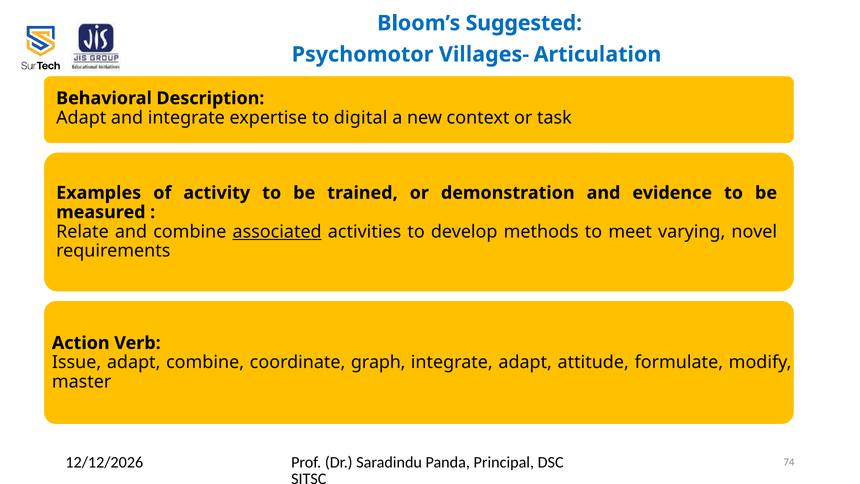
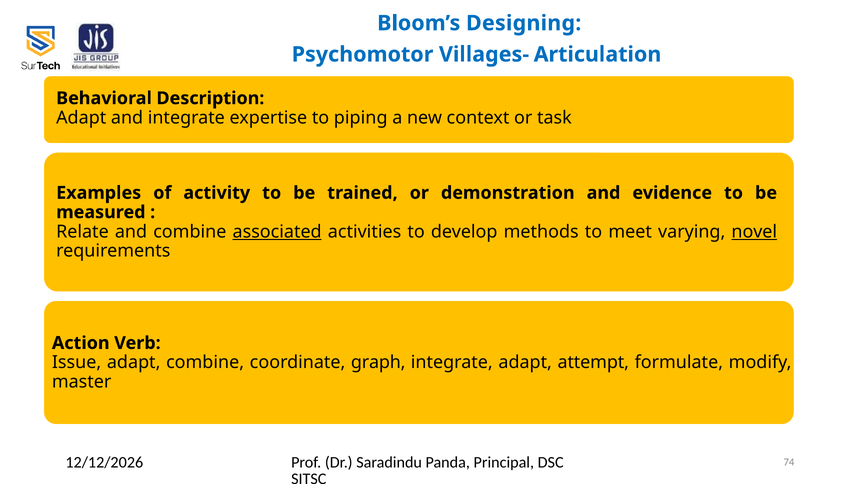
Suggested: Suggested -> Designing
digital: digital -> piping
novel underline: none -> present
attitude: attitude -> attempt
